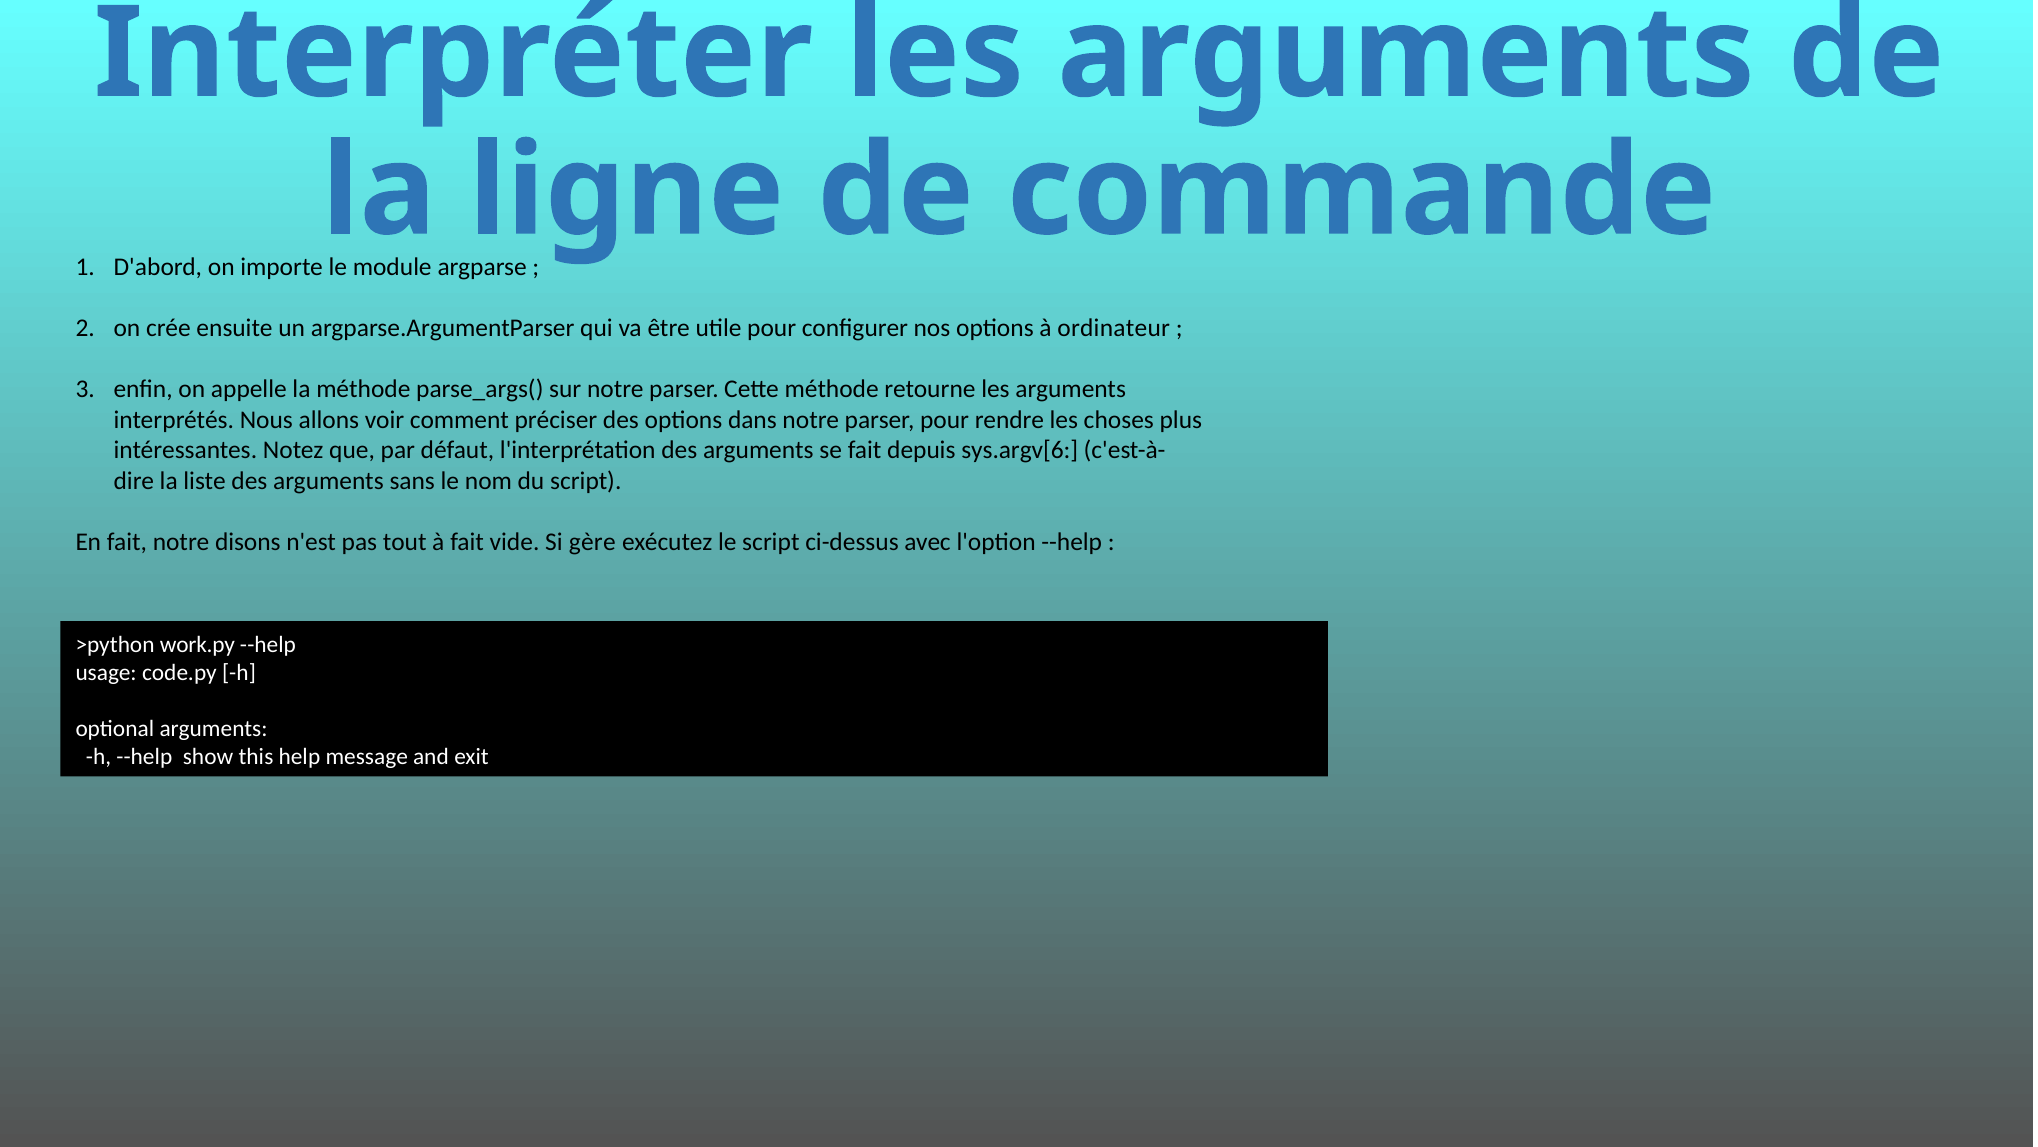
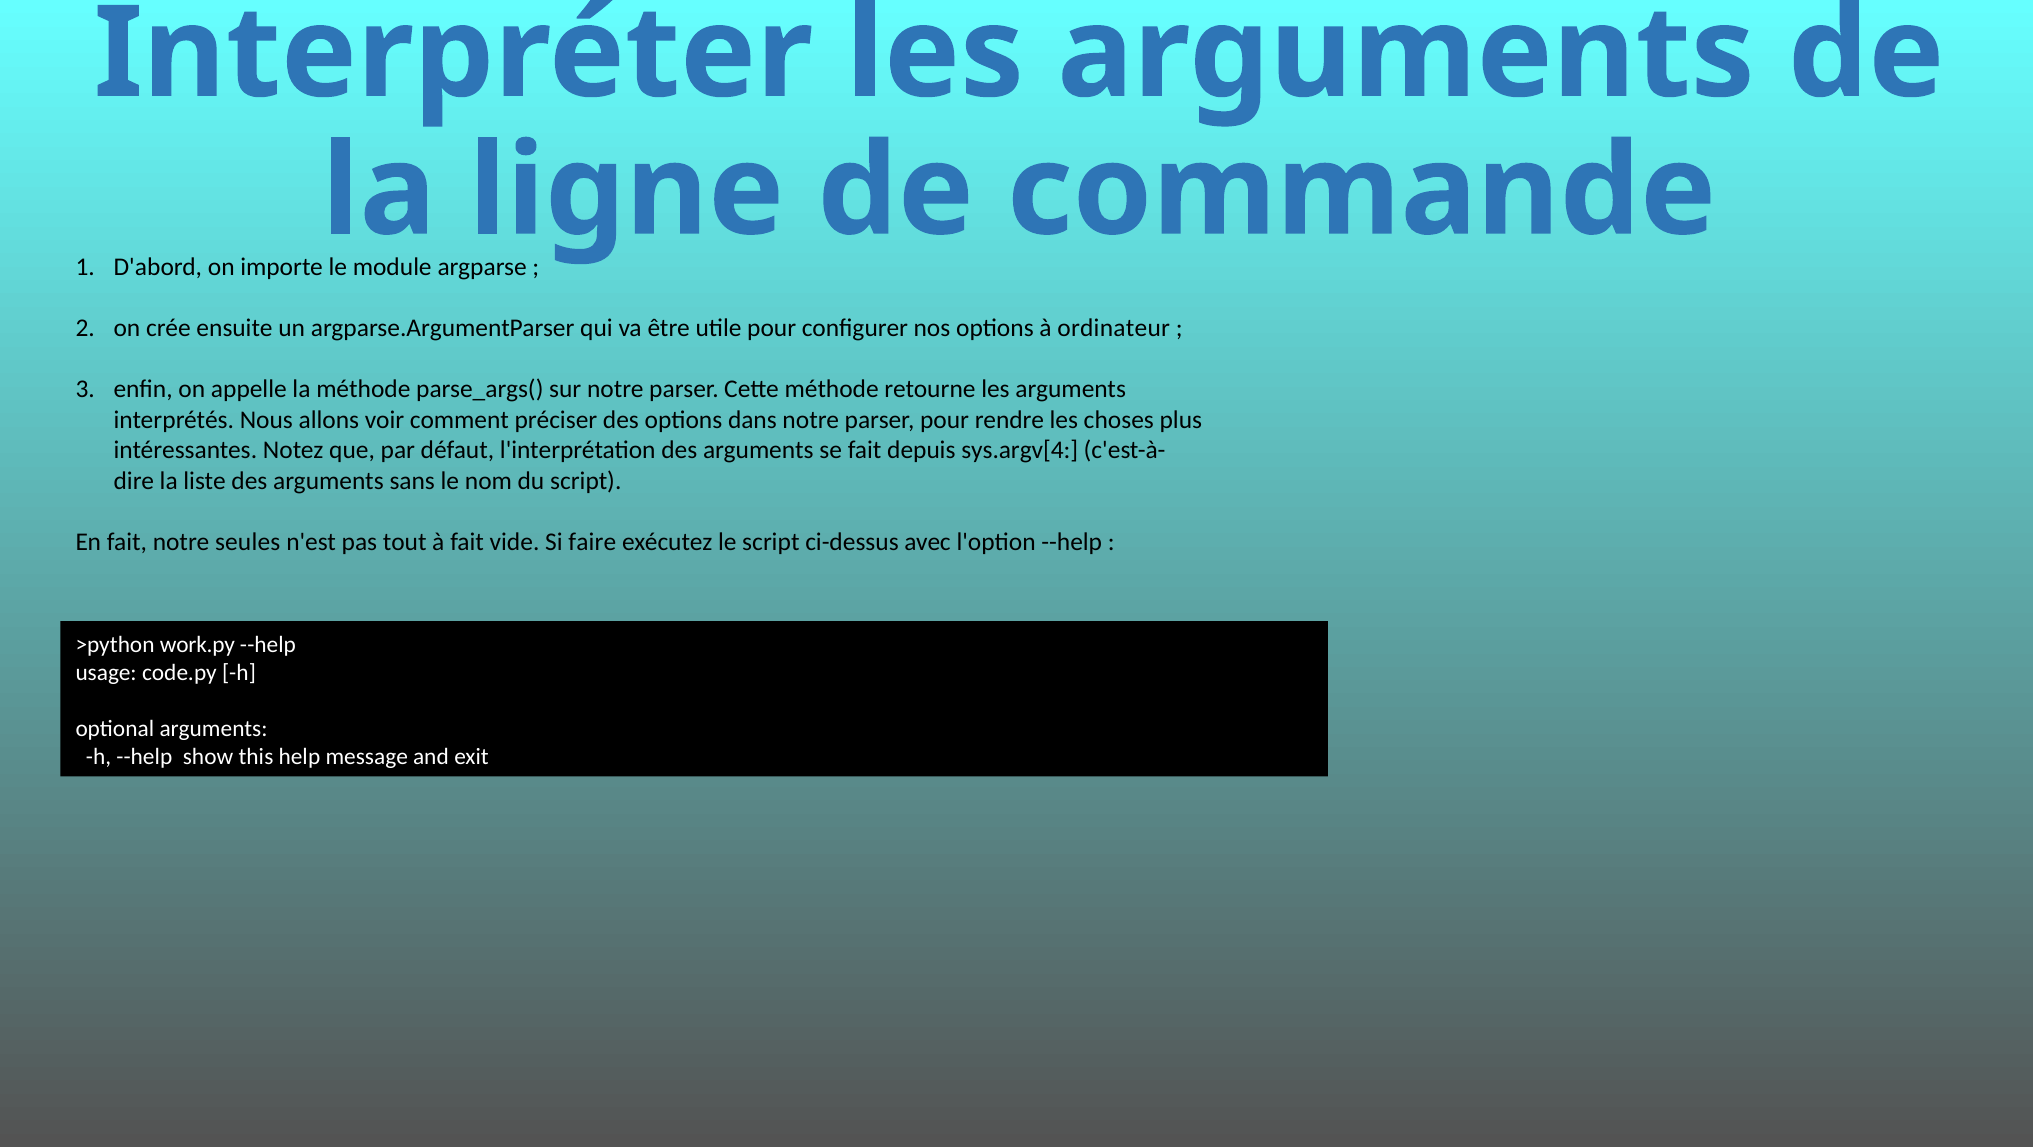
sys.argv[6: sys.argv[6 -> sys.argv[4
disons: disons -> seules
gère: gère -> faire
